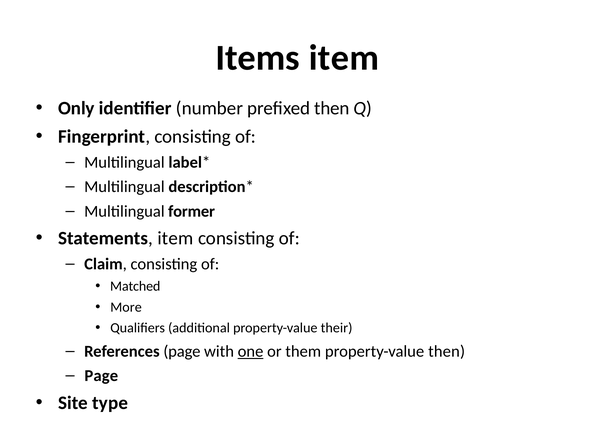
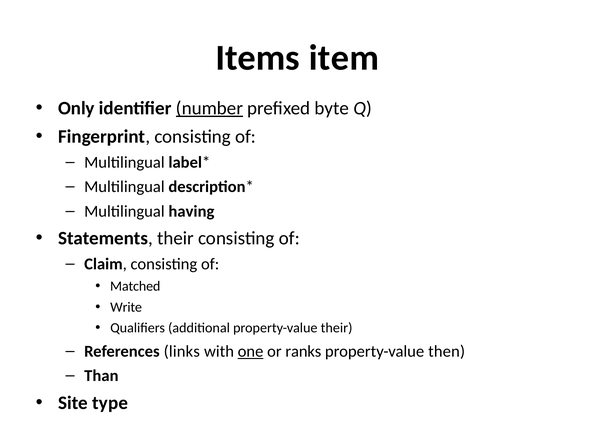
number underline: none -> present
prefixed then: then -> byte
former: former -> having
Statements item: item -> their
More: More -> Write
References page: page -> links
them: them -> ranks
Page at (101, 376): Page -> Than
